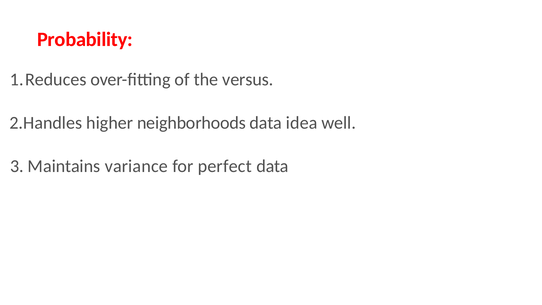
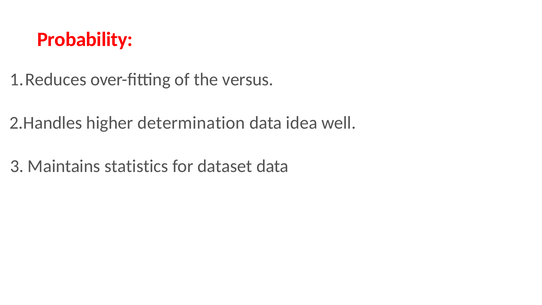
neighborhoods: neighborhoods -> determination
variance: variance -> statistics
perfect: perfect -> dataset
